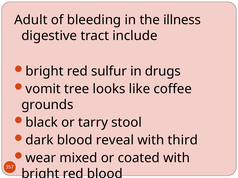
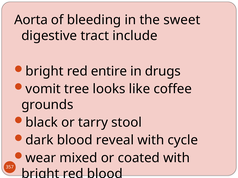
Adult: Adult -> Aorta
illness: illness -> sweet
sulfur: sulfur -> entire
third: third -> cycle
